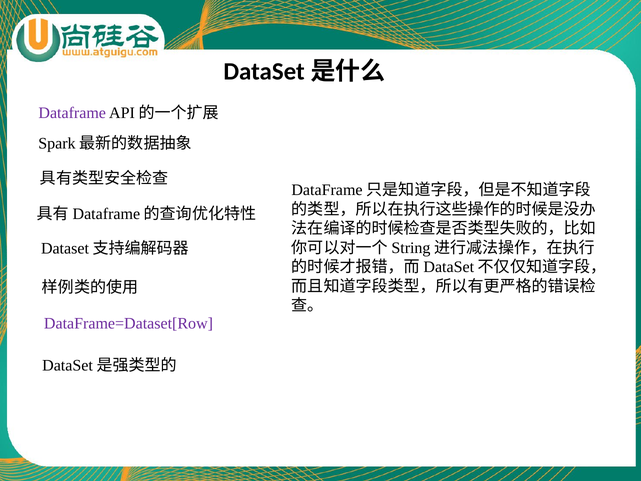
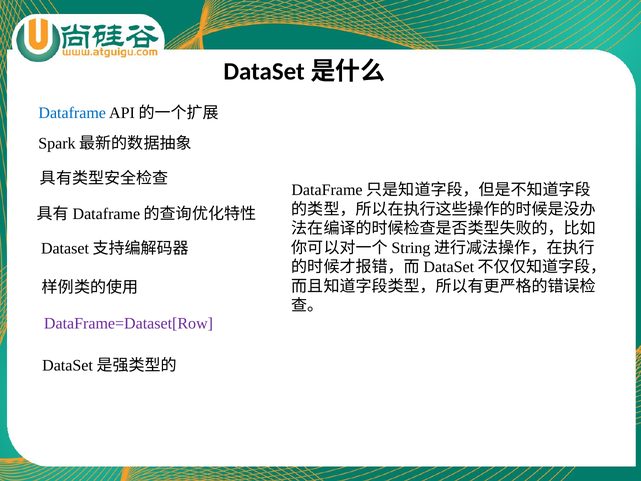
Dataframe colour: purple -> blue
